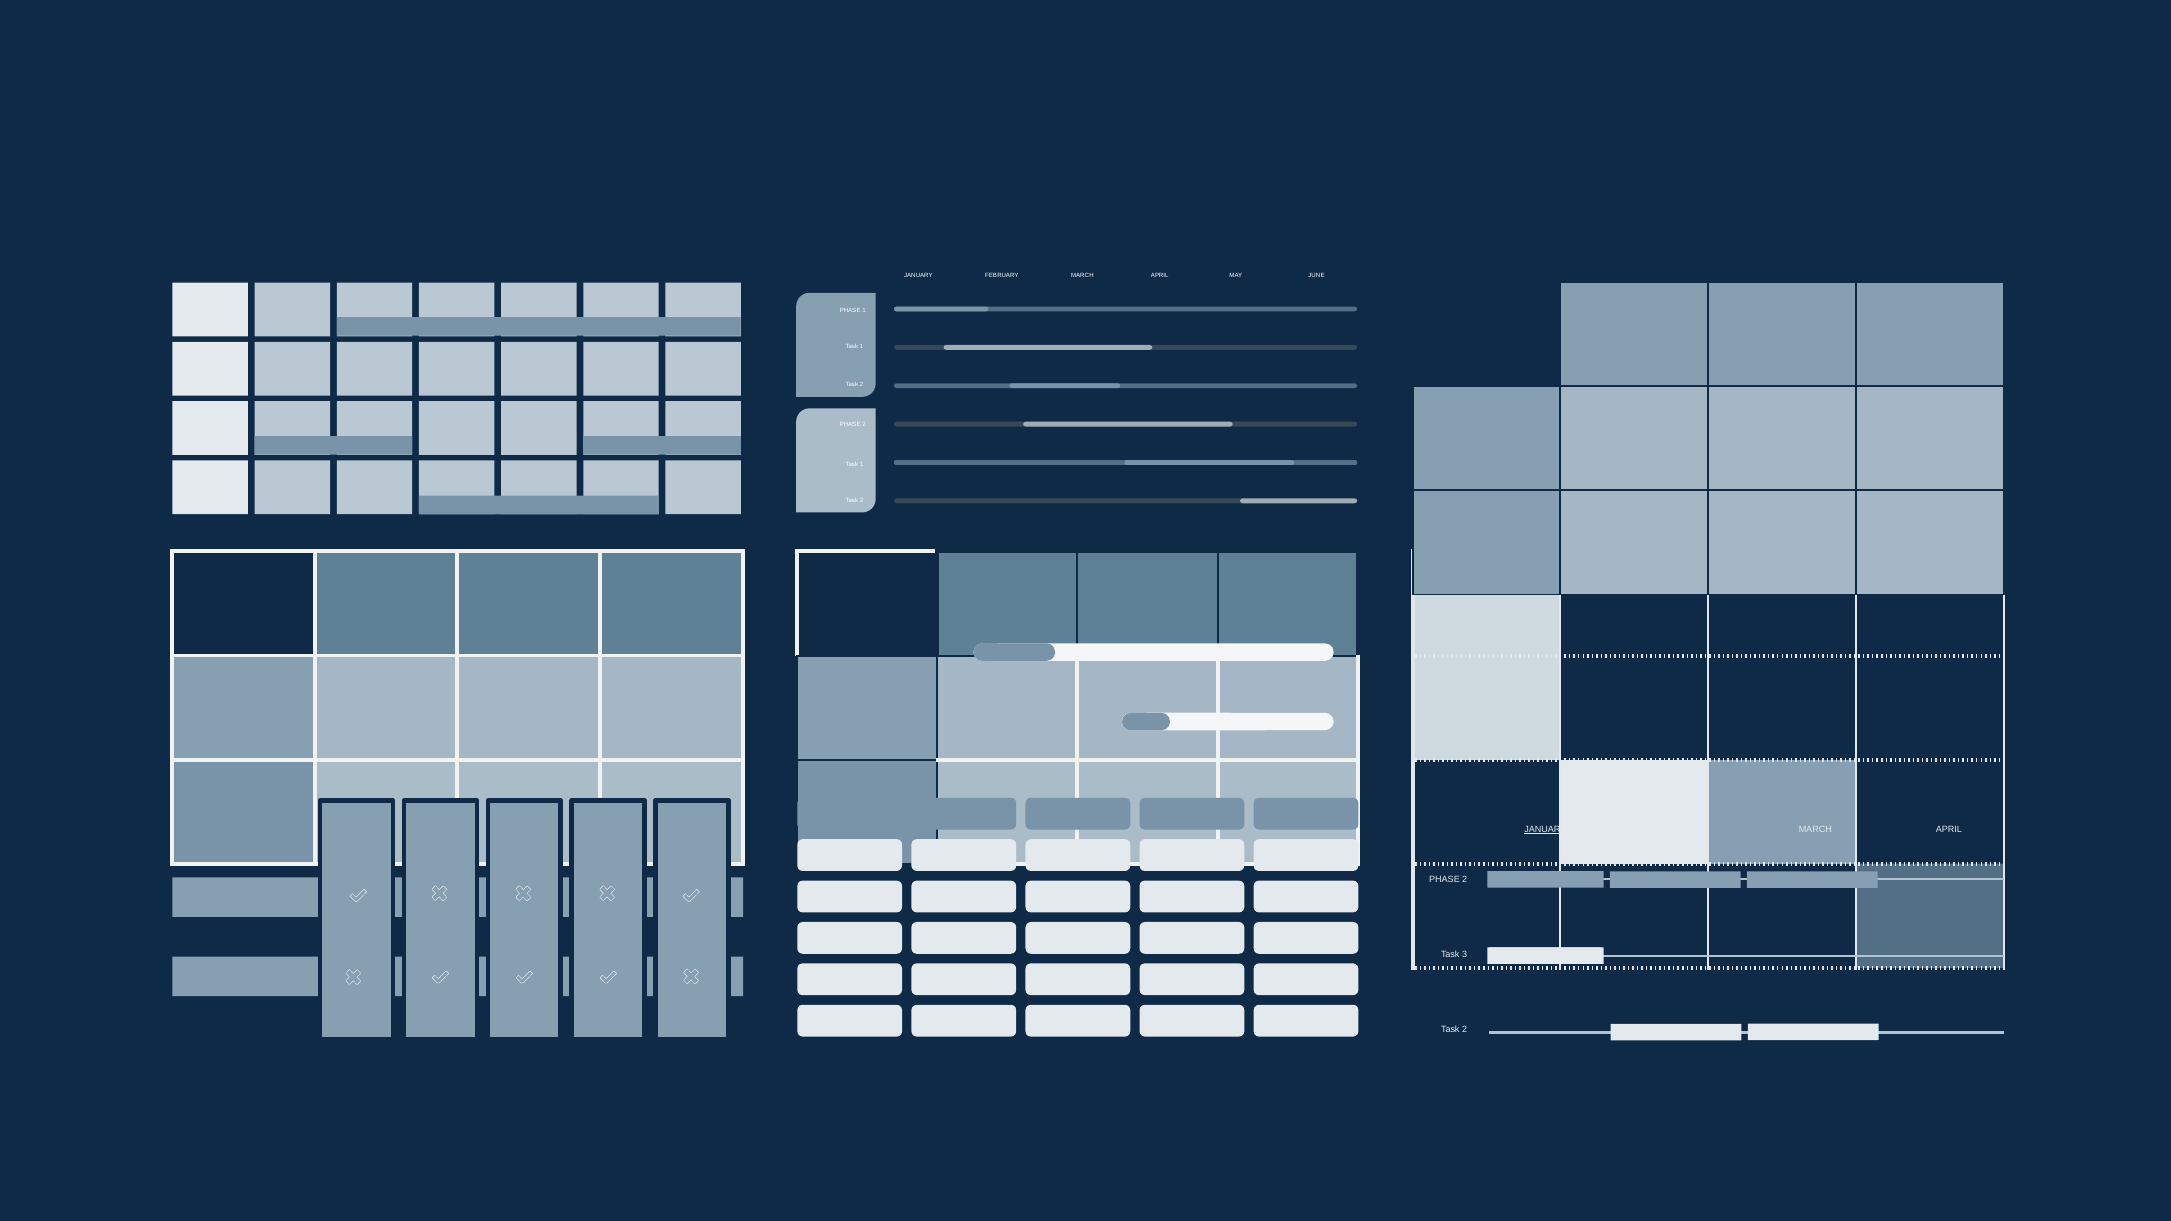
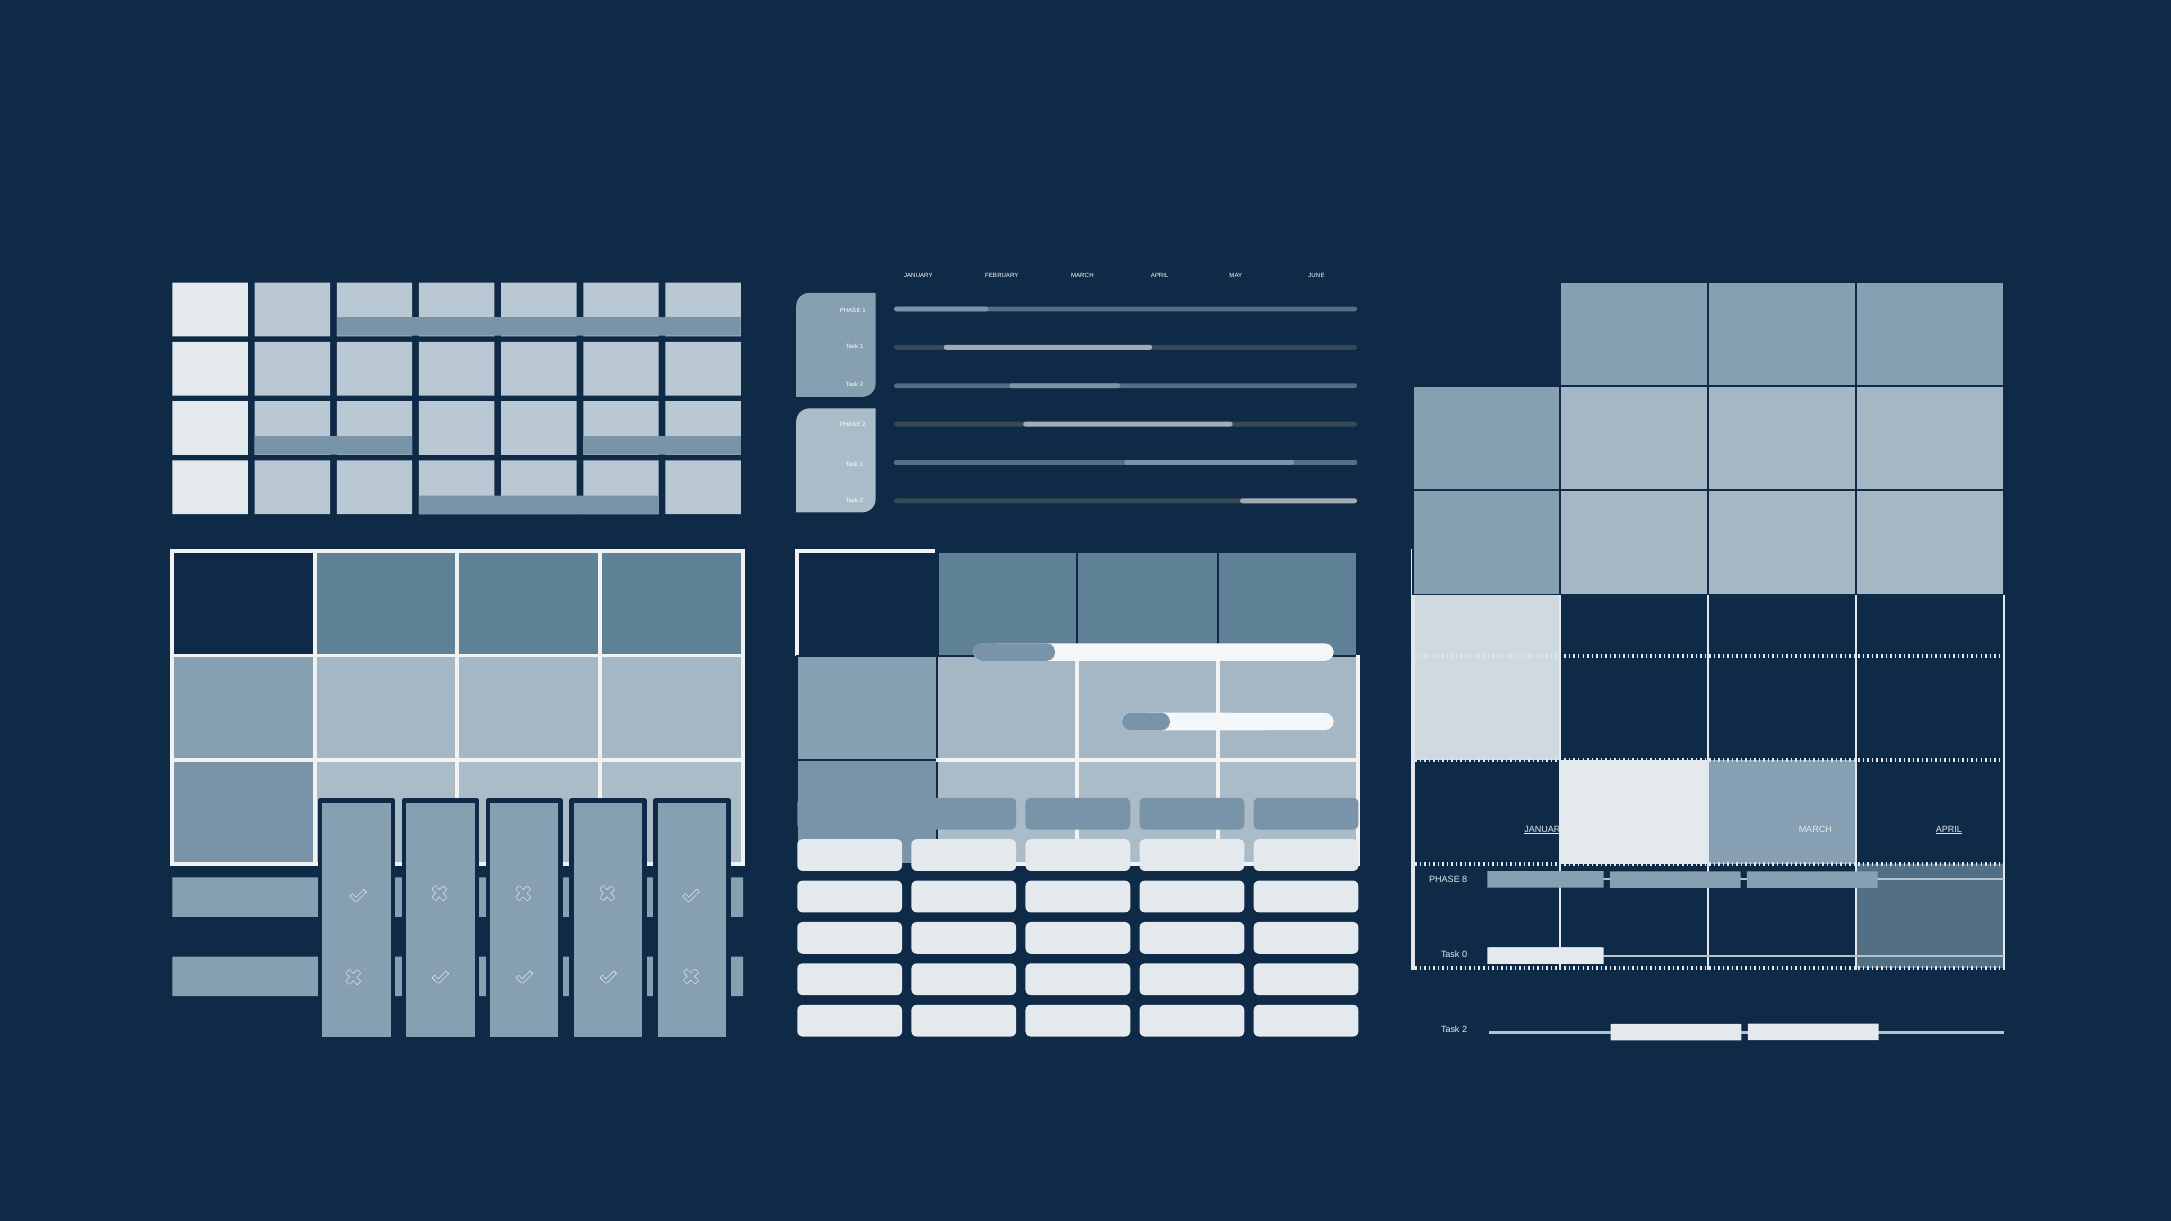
APRIL at (1949, 830) underline: none -> present
2 at (1465, 880): 2 -> 8
3: 3 -> 0
